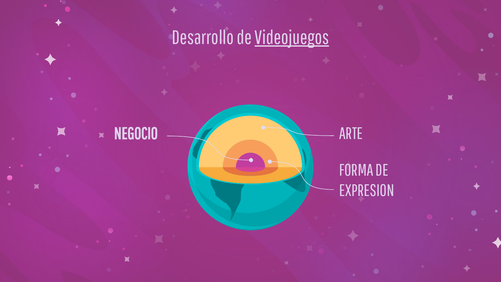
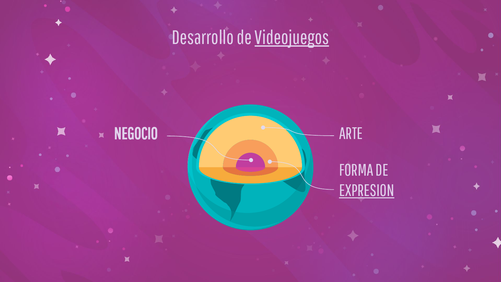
EXPRESION underline: none -> present
